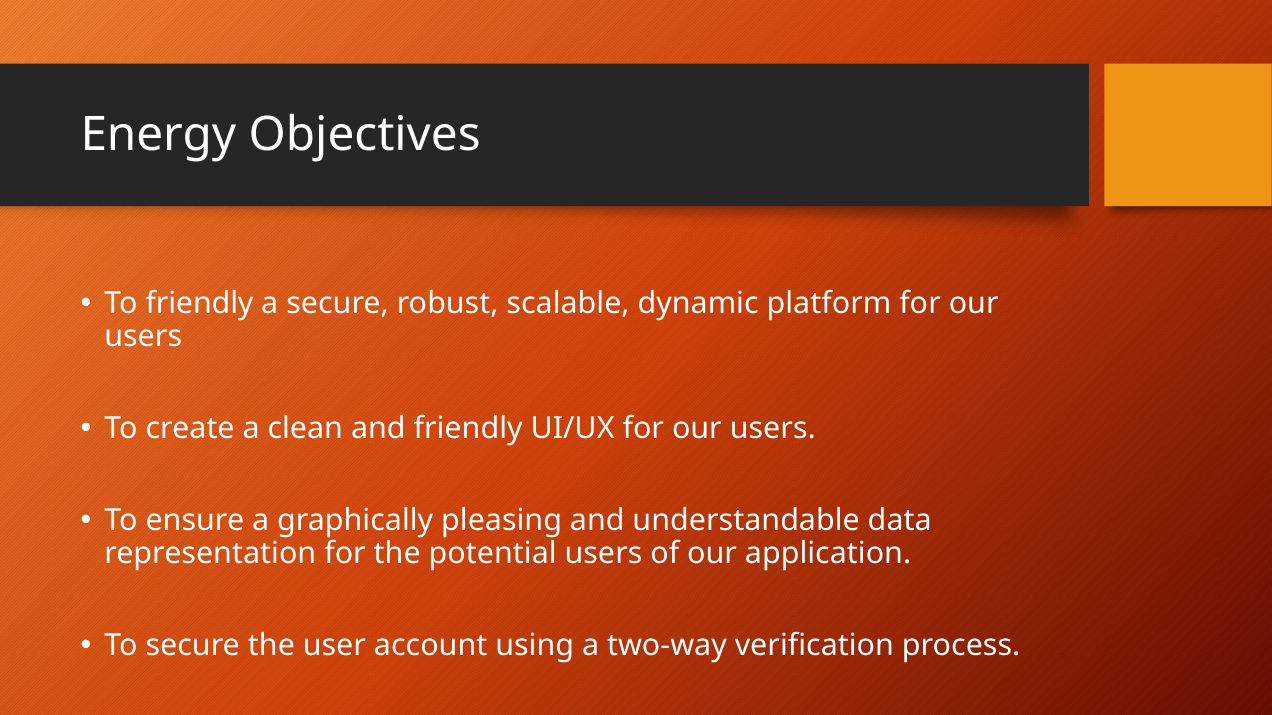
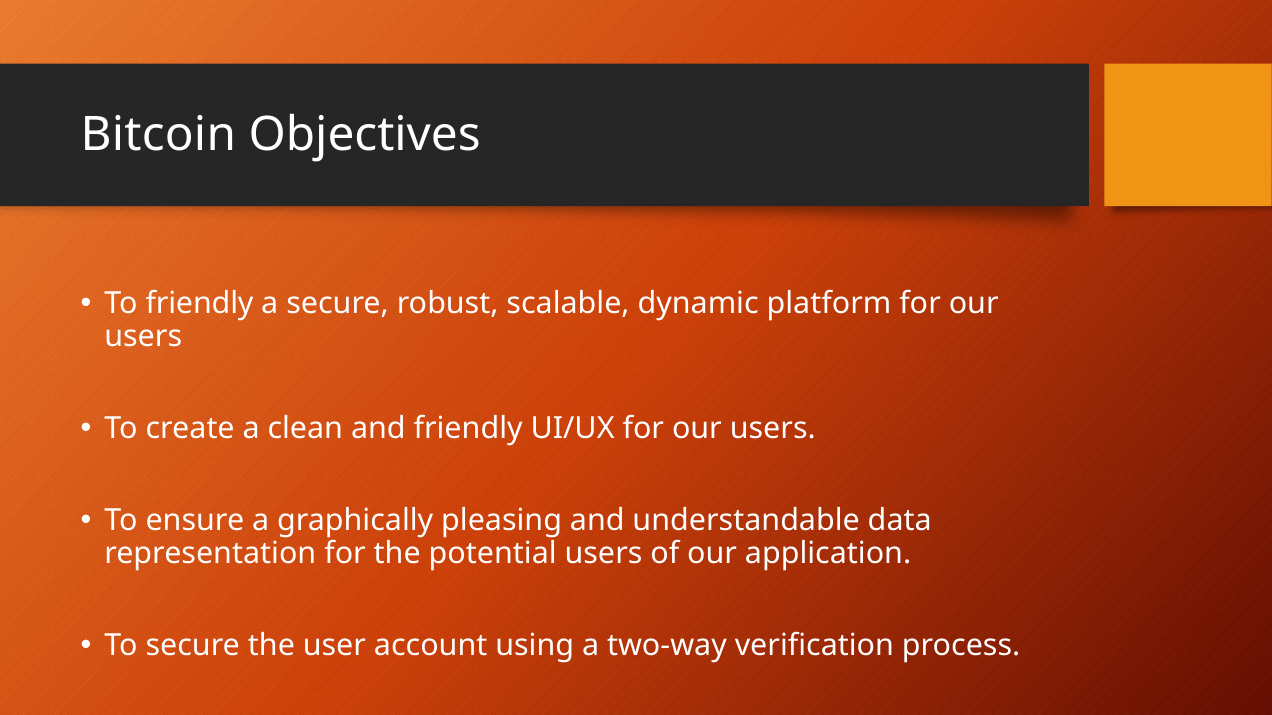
Energy: Energy -> Bitcoin
